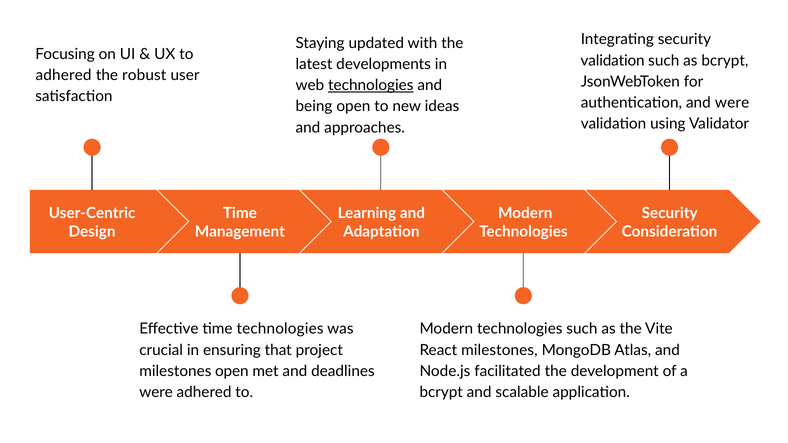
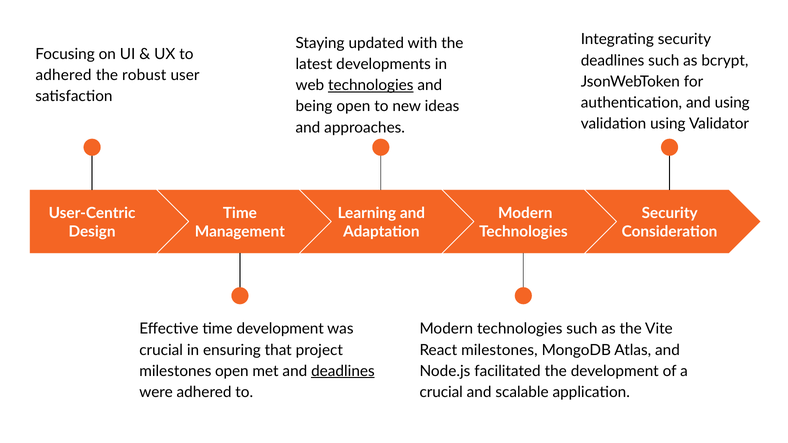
validation at (613, 61): validation -> deadlines
and were: were -> using
time technologies: technologies -> development
deadlines at (343, 371) underline: none -> present
bcrypt at (441, 392): bcrypt -> crucial
